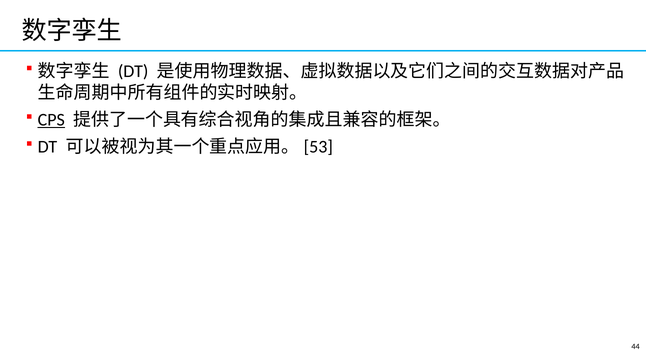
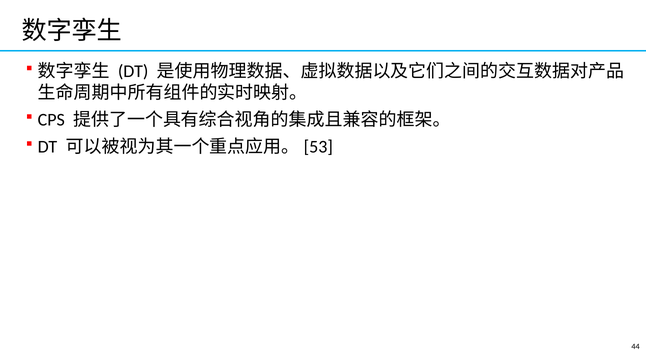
CPS underline: present -> none
